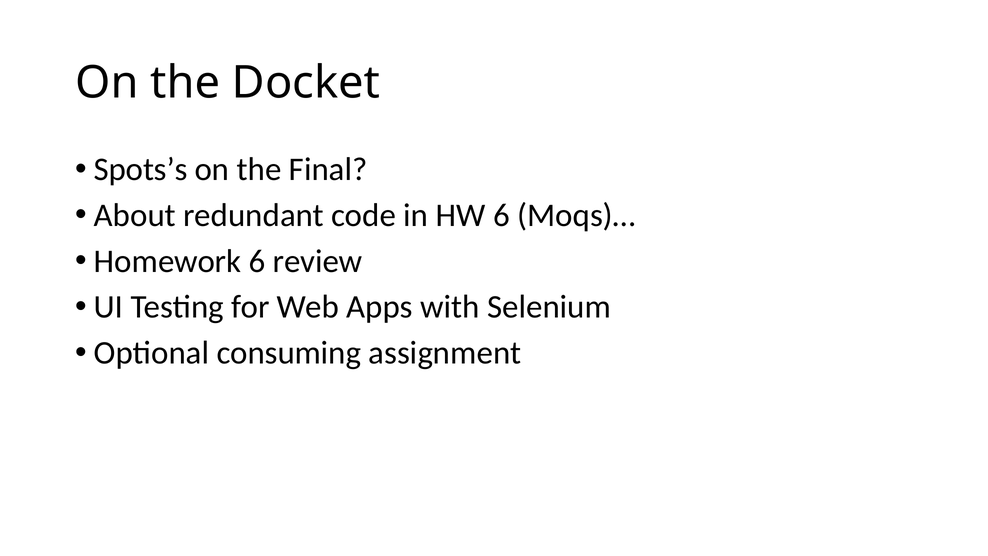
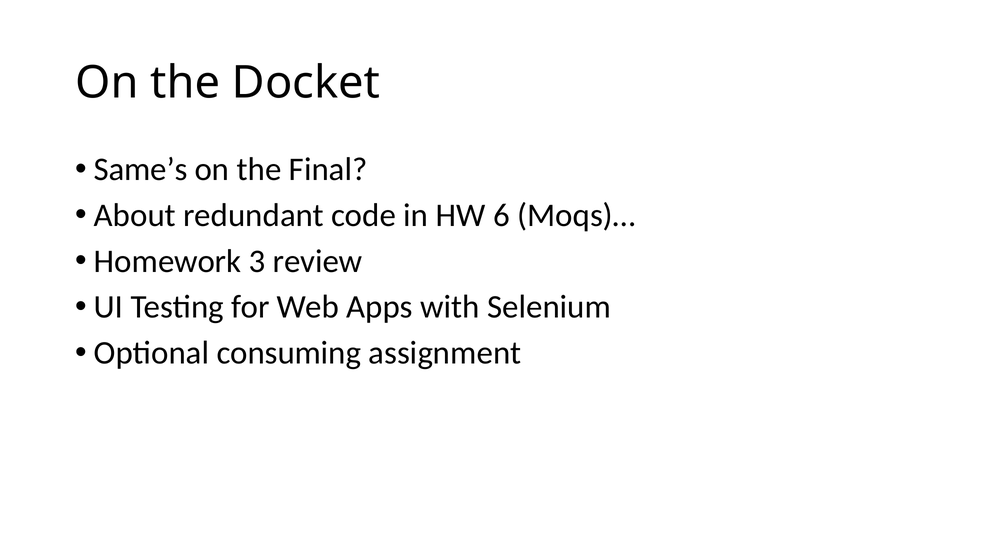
Spots’s: Spots’s -> Same’s
Homework 6: 6 -> 3
